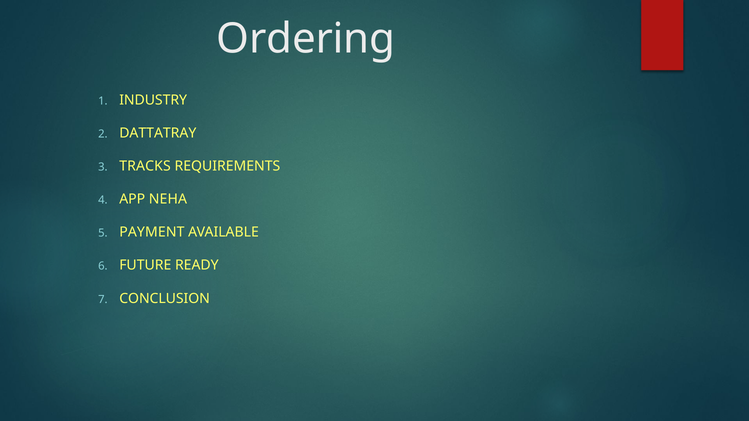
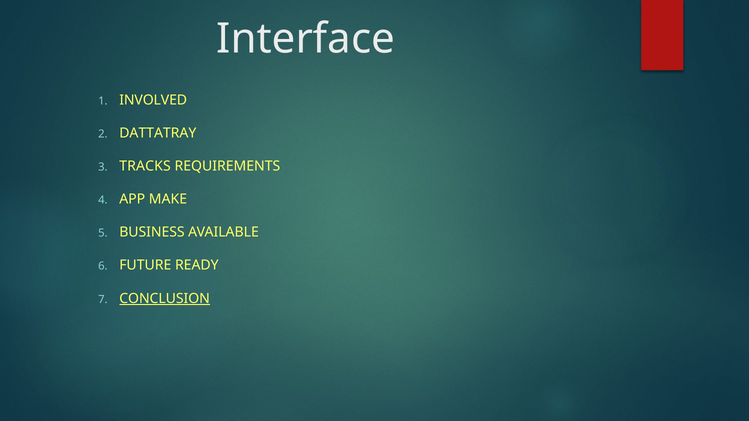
Ordering: Ordering -> Interface
INDUSTRY: INDUSTRY -> INVOLVED
NEHA: NEHA -> MAKE
PAYMENT: PAYMENT -> BUSINESS
CONCLUSION underline: none -> present
